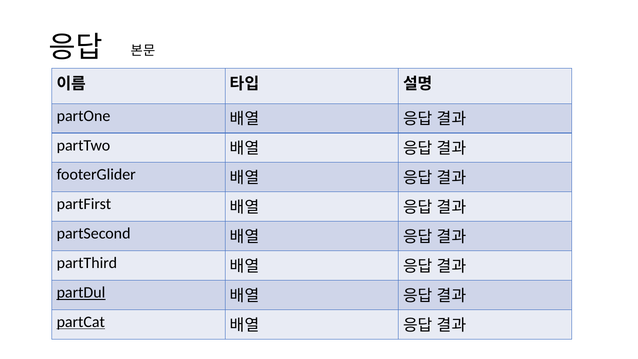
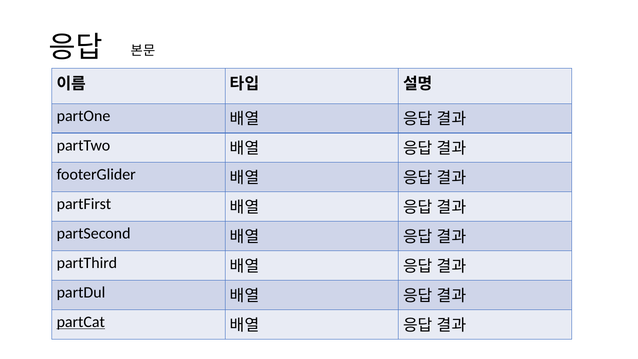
partDul underline: present -> none
